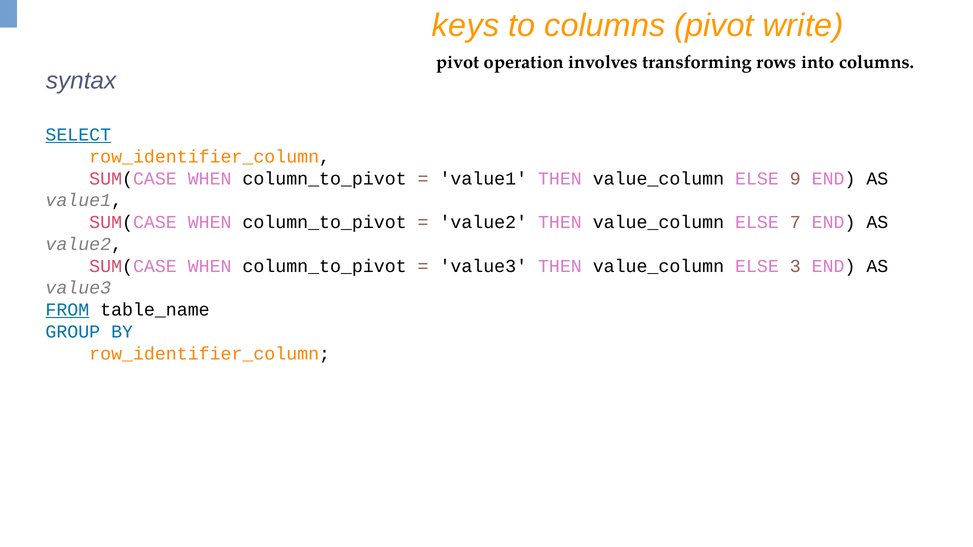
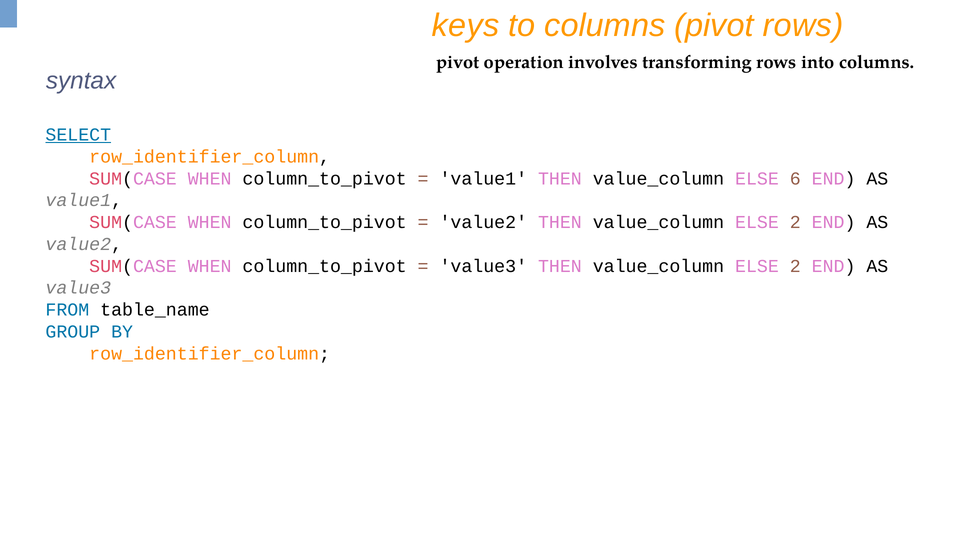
pivot write: write -> rows
9: 9 -> 6
7 at (795, 222): 7 -> 2
3 at (795, 266): 3 -> 2
FROM underline: present -> none
